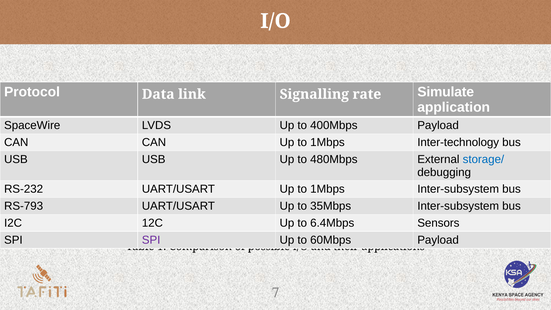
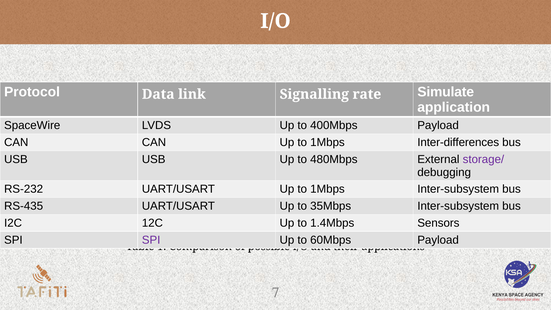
Inter-technology: Inter-technology -> Inter-differences
storage/ colour: blue -> purple
RS-793: RS-793 -> RS-435
6.4Mbps: 6.4Mbps -> 1.4Mbps
